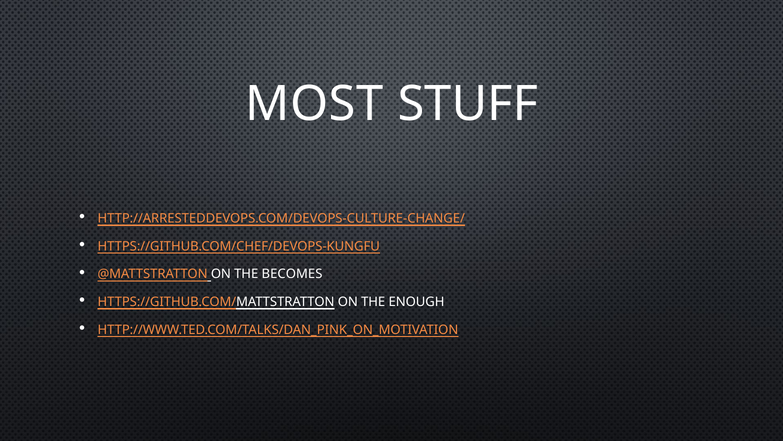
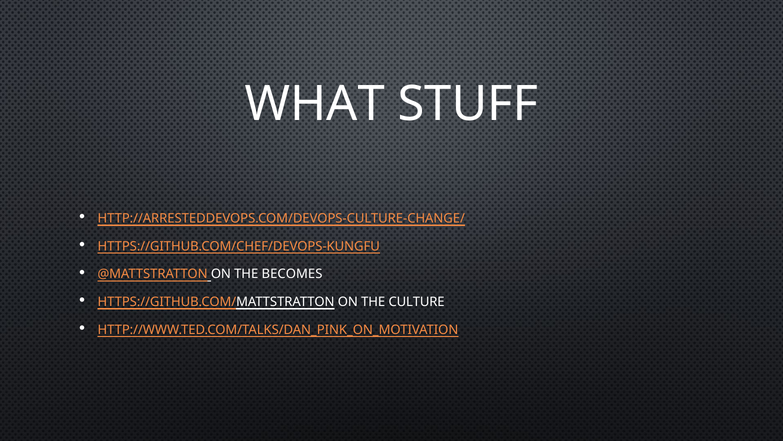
MOST: MOST -> WHAT
ENOUGH: ENOUGH -> CULTURE
